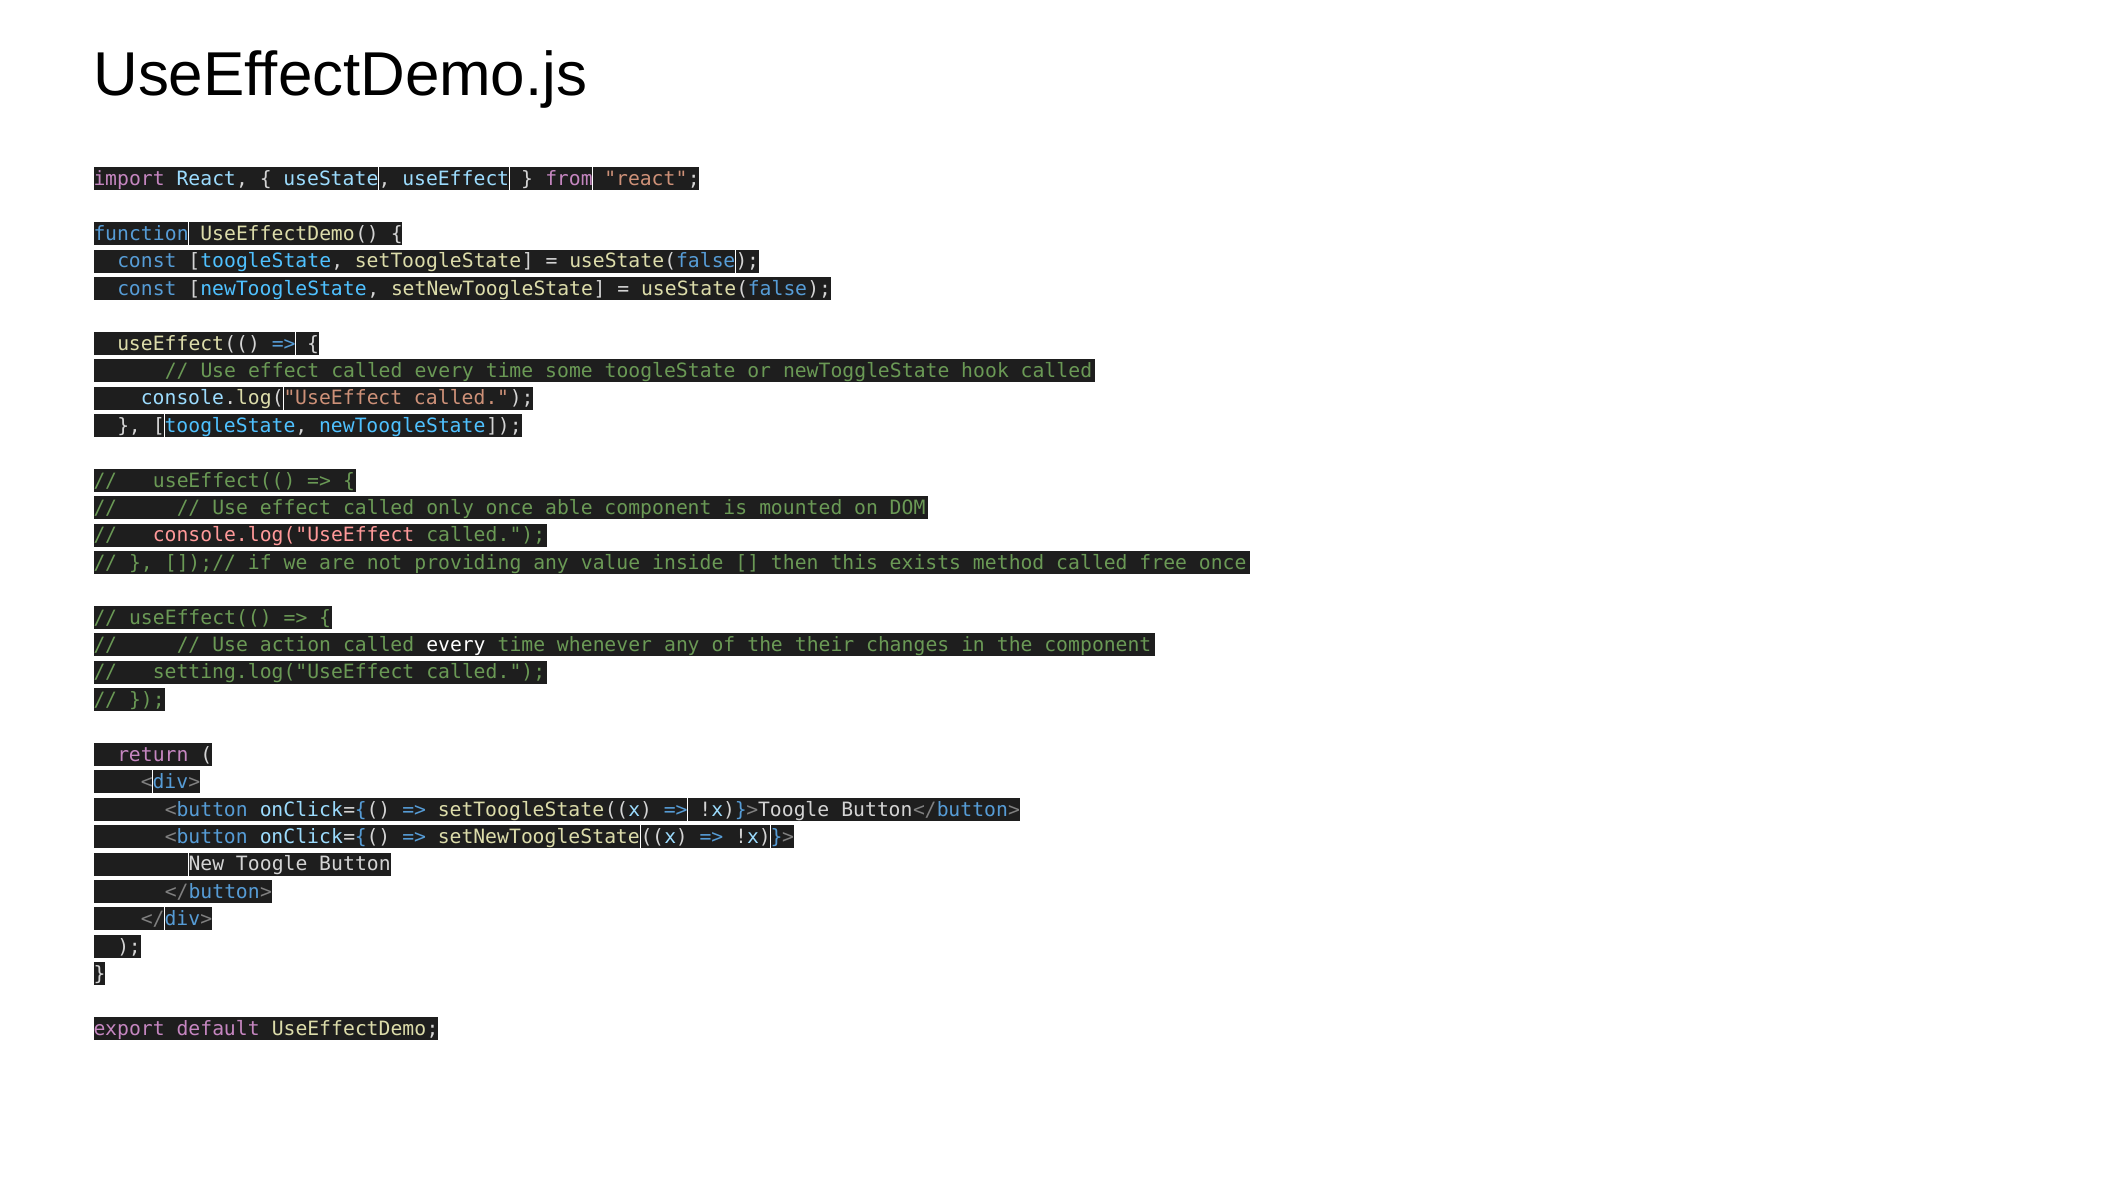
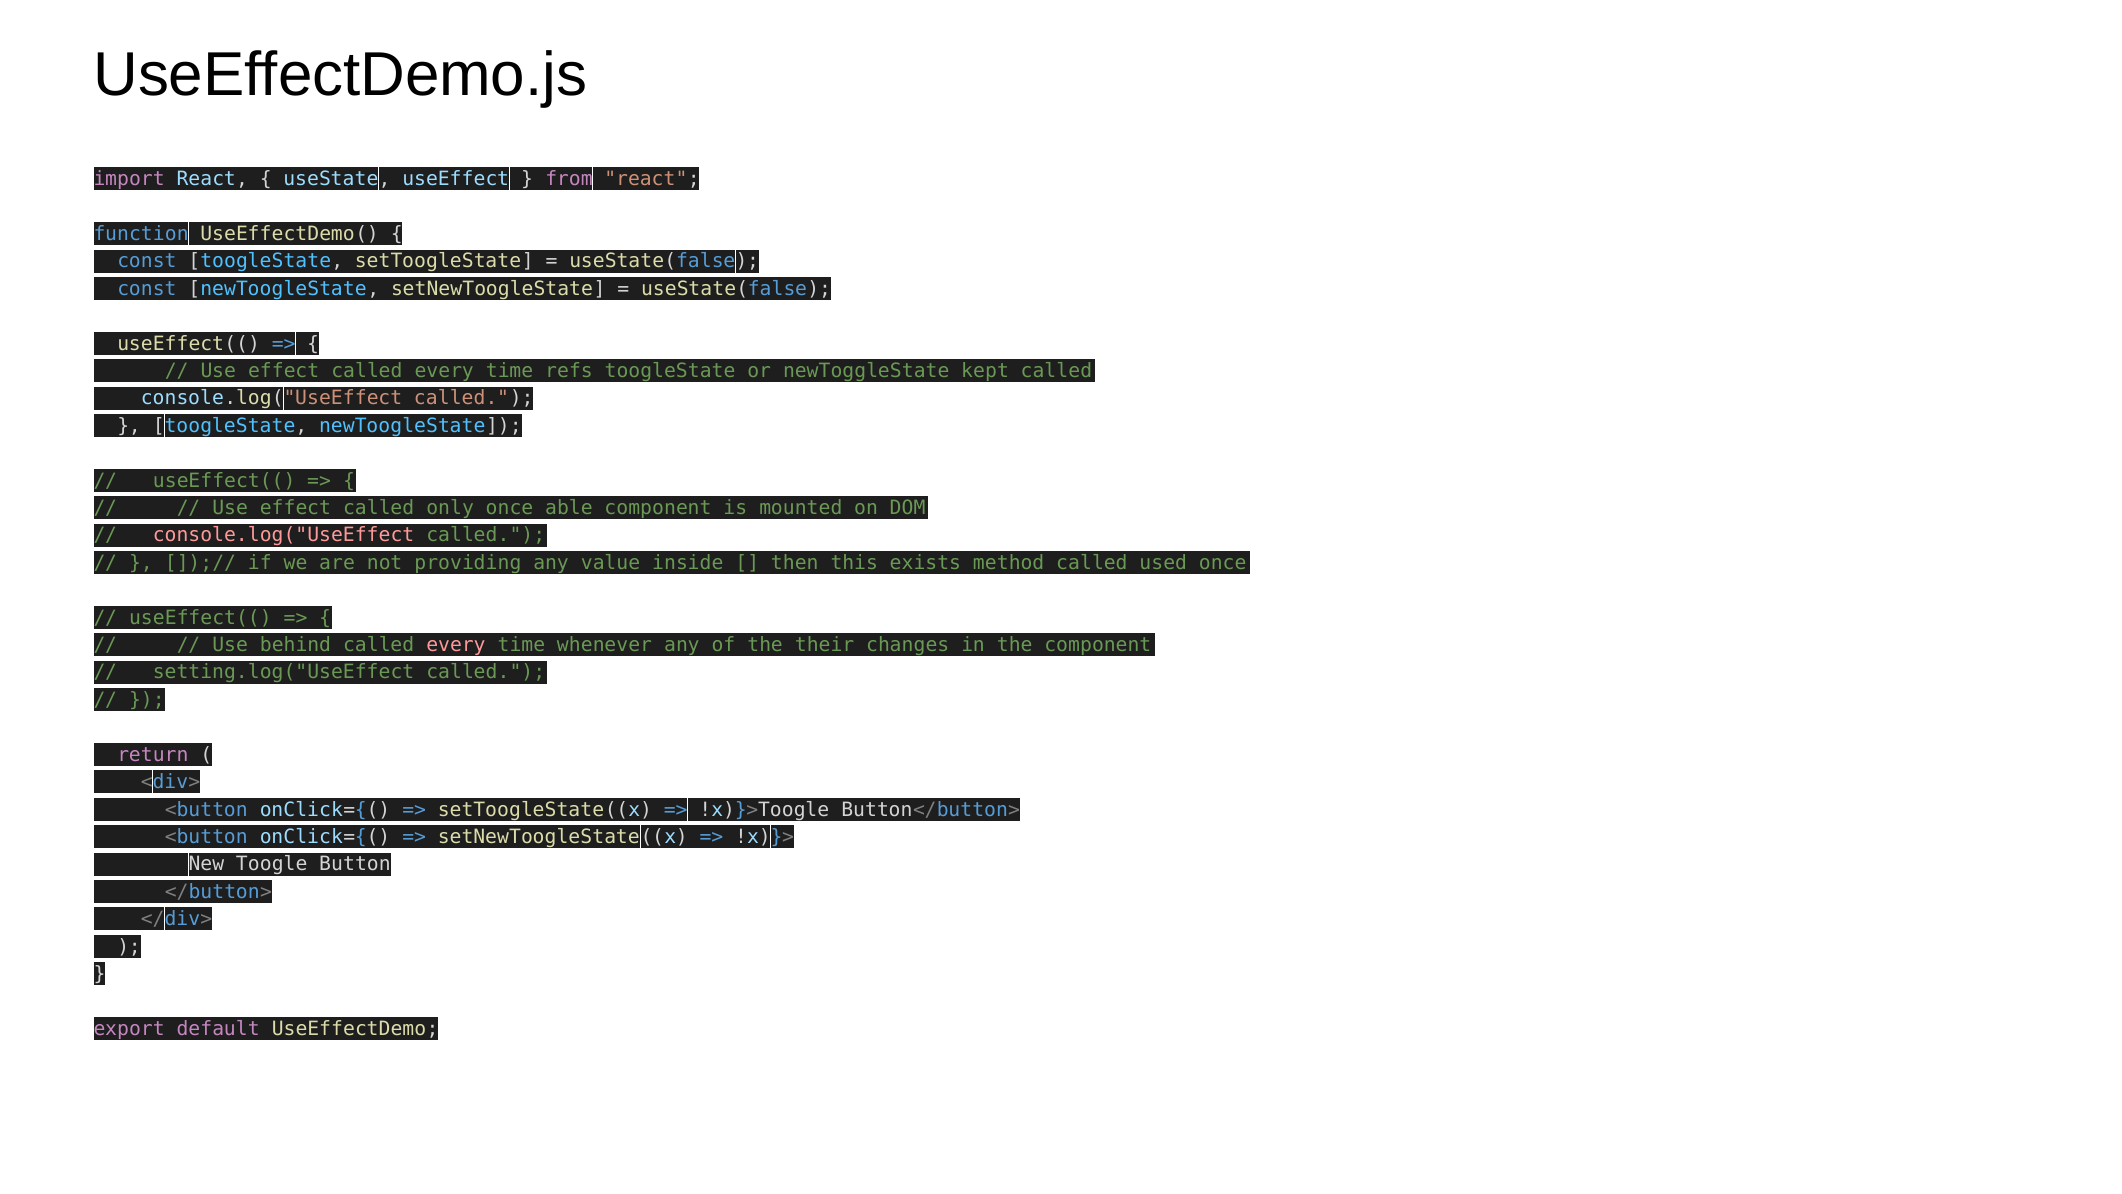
some: some -> refs
hook: hook -> kept
free: free -> used
action: action -> behind
every at (456, 645) colour: white -> pink
